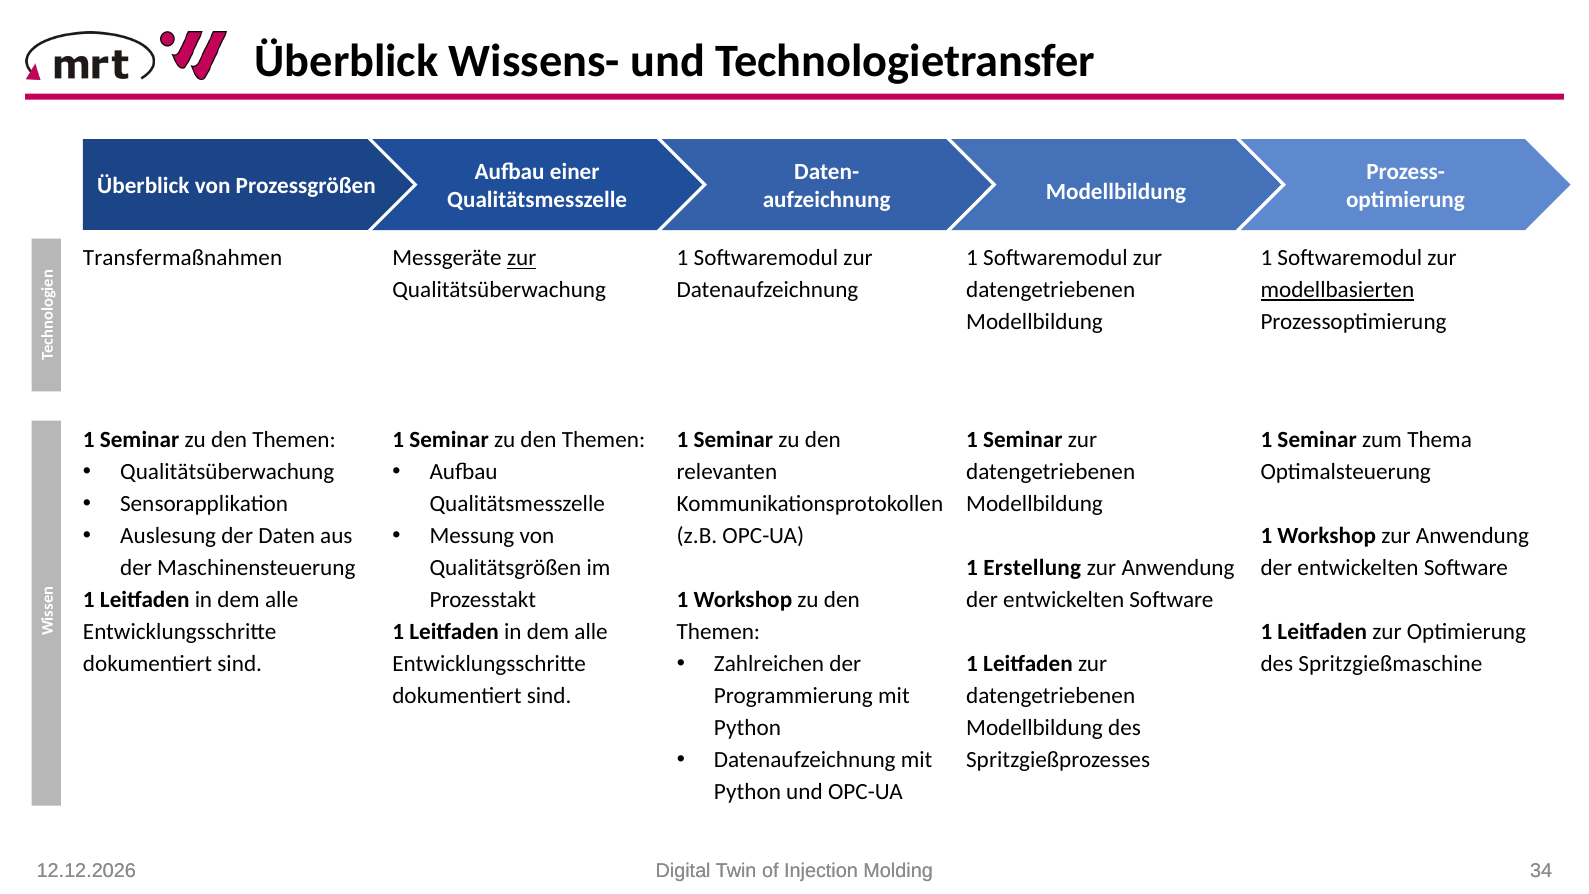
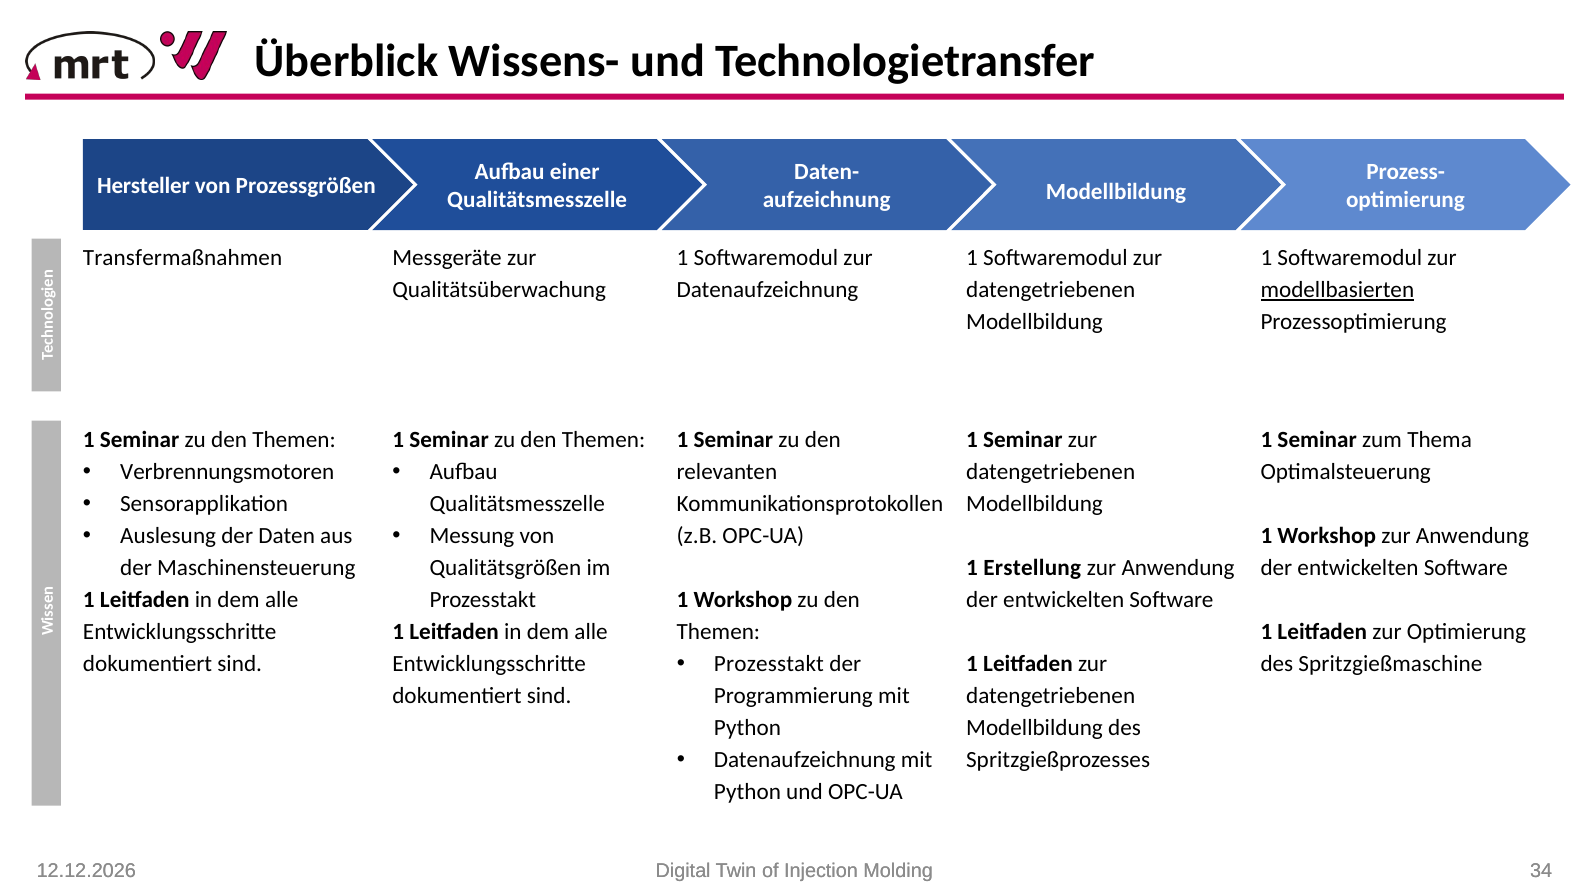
Überblick at (143, 186): Überblick -> Hersteller
zur at (522, 258) underline: present -> none
Qualitätsüberwachung at (227, 472): Qualitätsüberwachung -> Verbrennungsmotoren
Zahlreichen at (769, 664): Zahlreichen -> Prozesstakt
